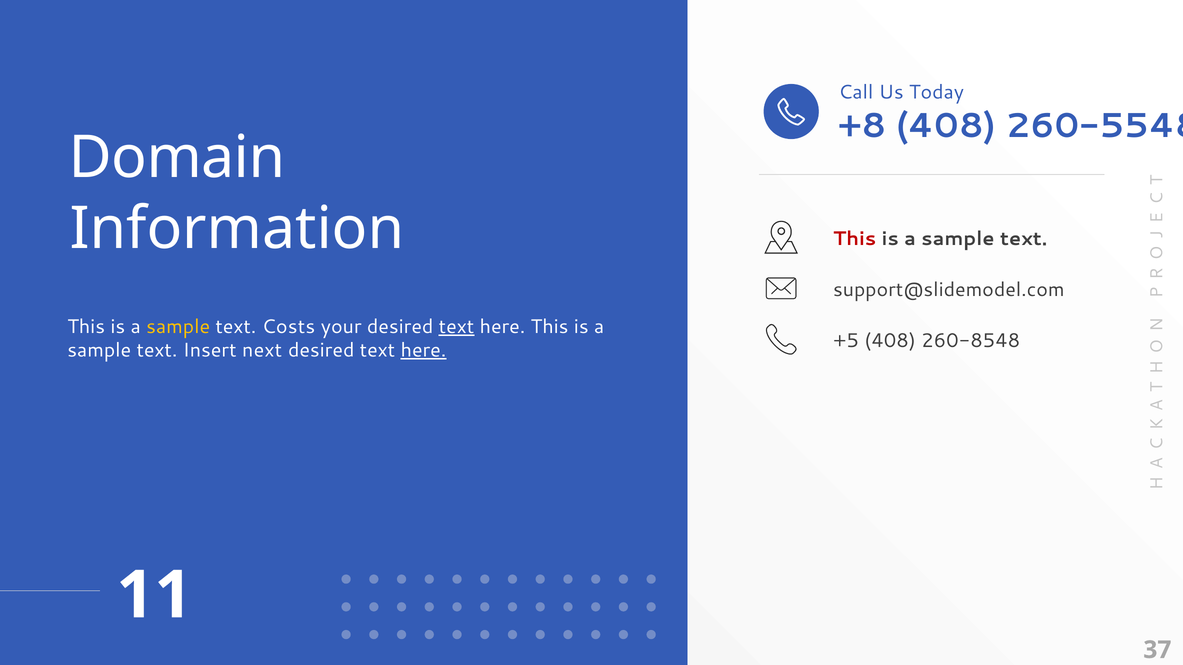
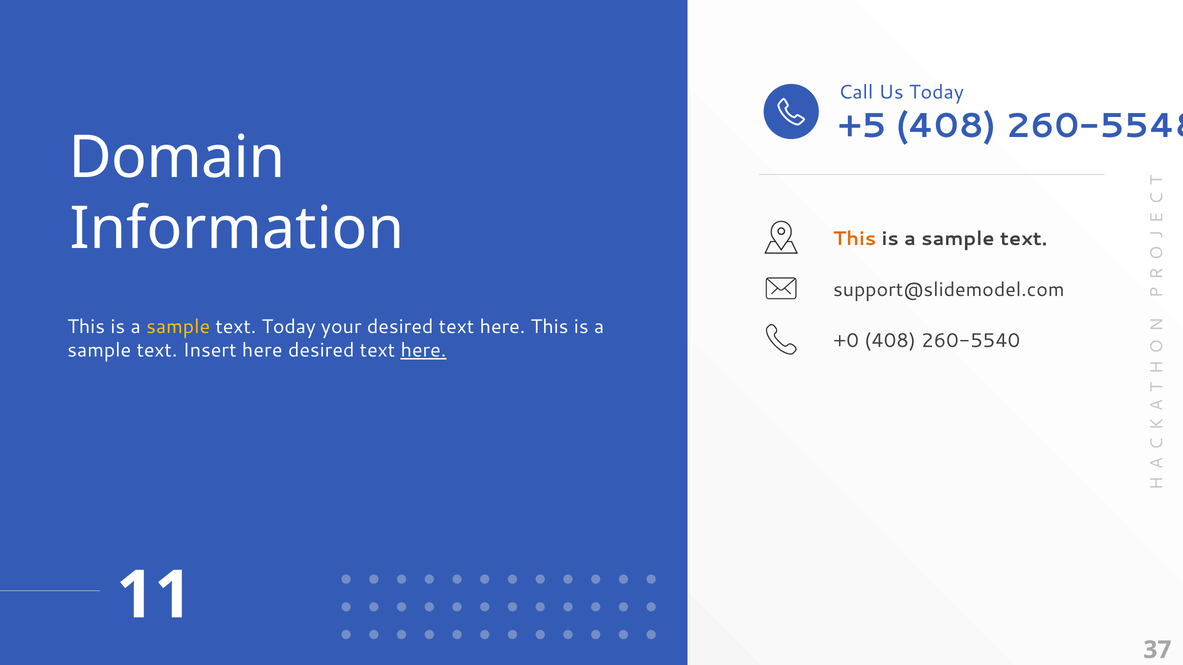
+8: +8 -> +5
This at (855, 239) colour: red -> orange
text Costs: Costs -> Today
text at (457, 327) underline: present -> none
+5: +5 -> +0
260-8548: 260-8548 -> 260-5540
Insert next: next -> here
